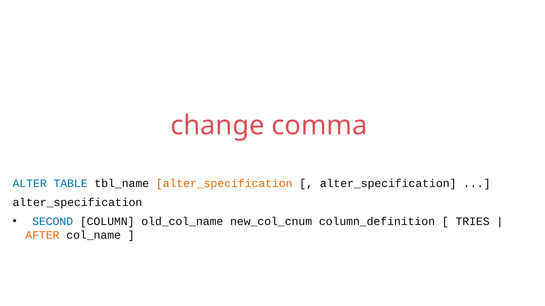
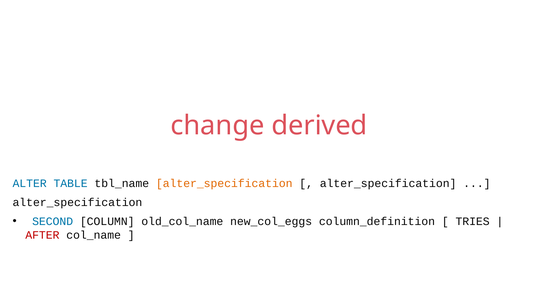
comma: comma -> derived
new_col_cnum: new_col_cnum -> new_col_eggs
AFTER colour: orange -> red
